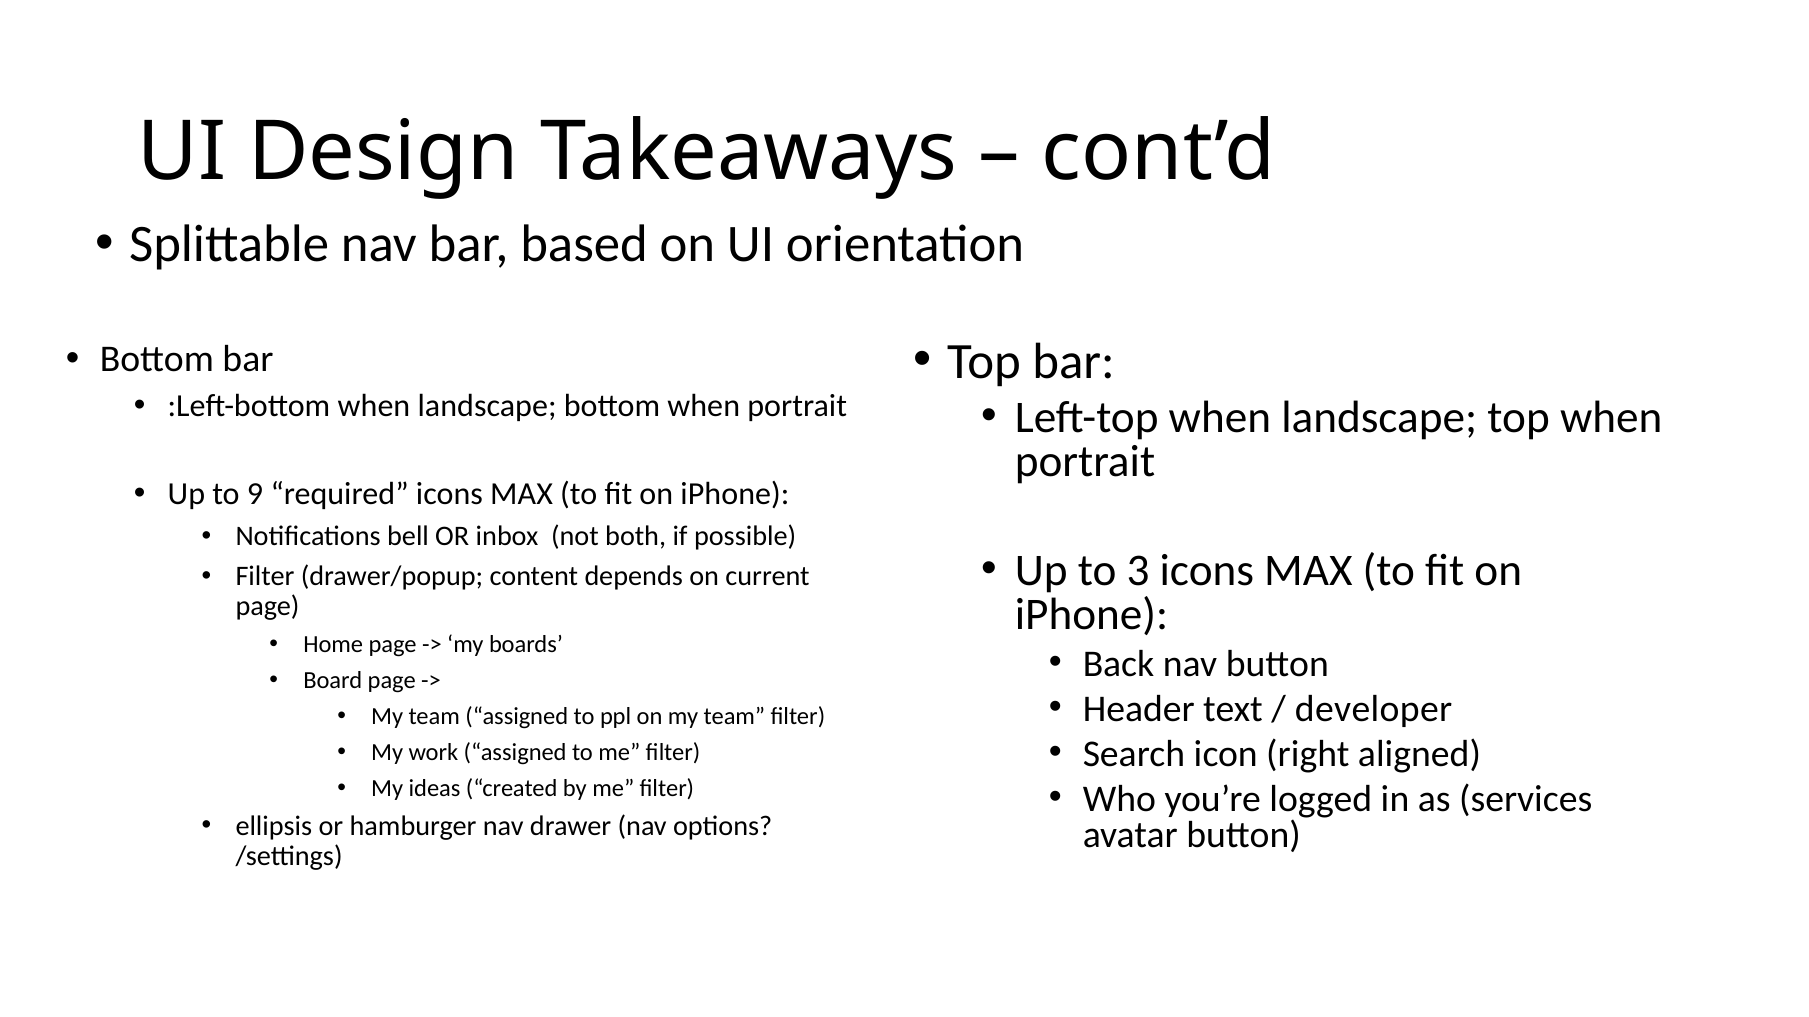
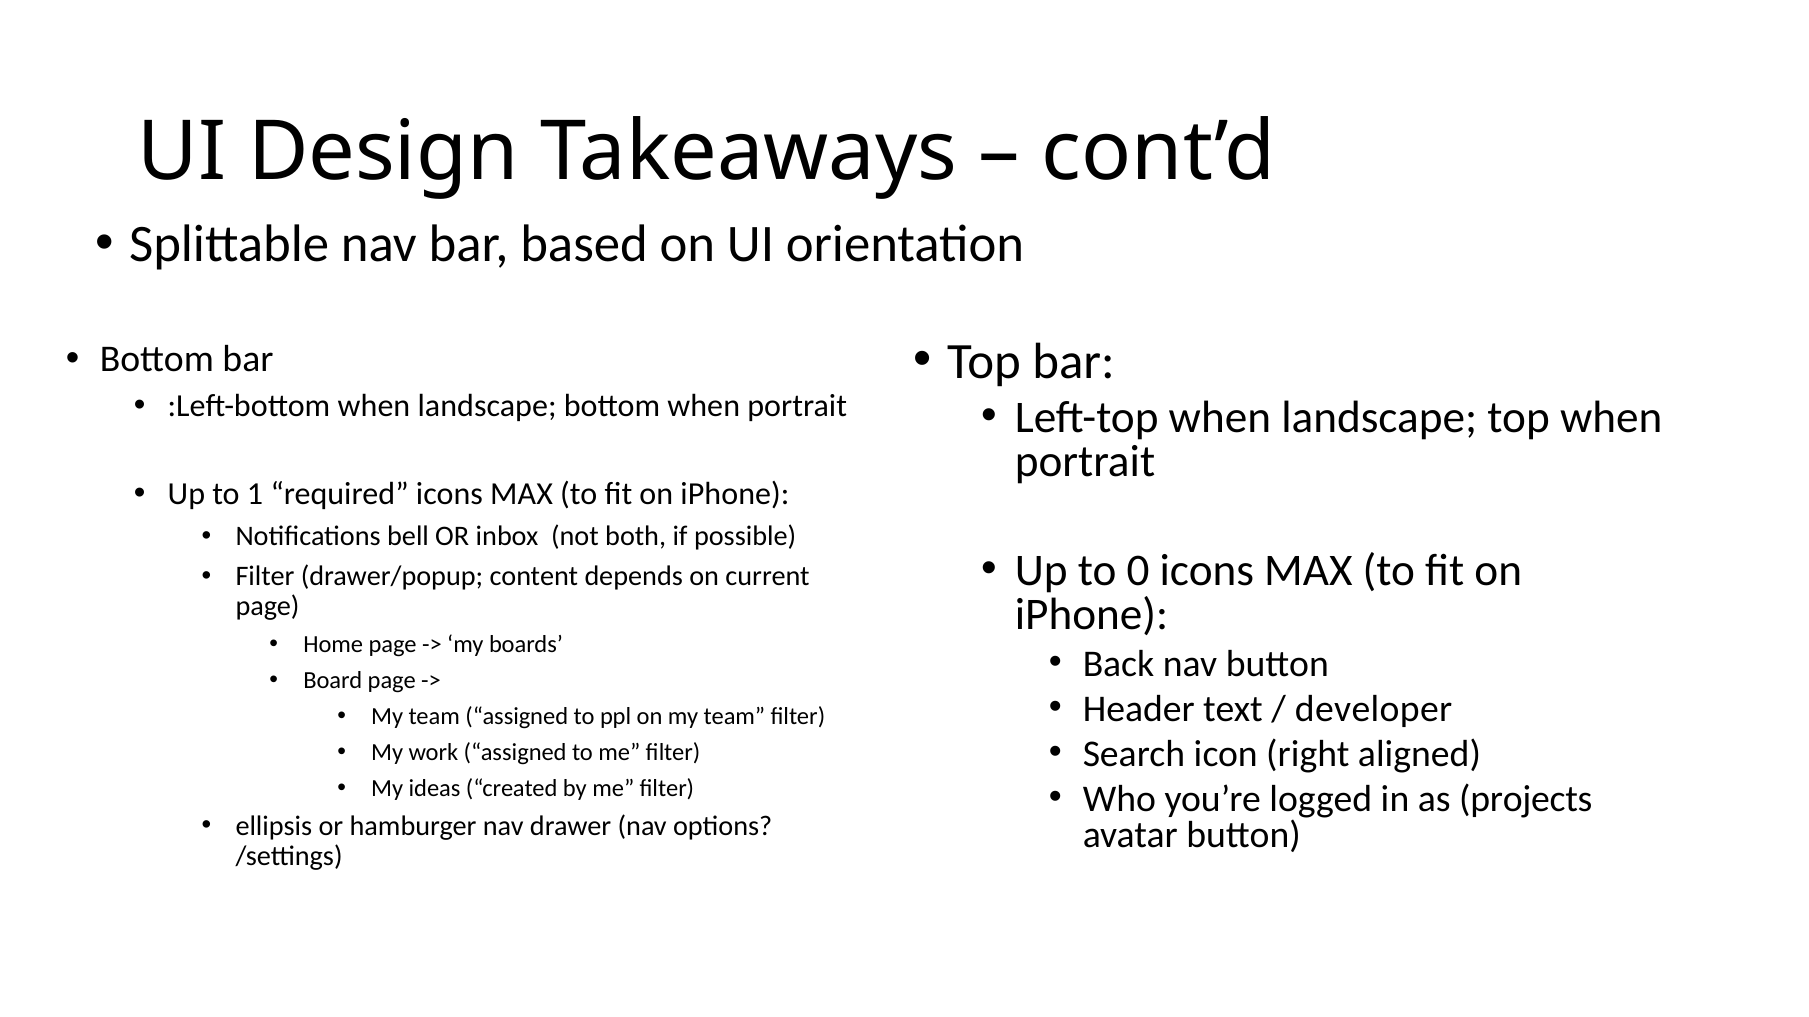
9: 9 -> 1
3: 3 -> 0
services: services -> projects
